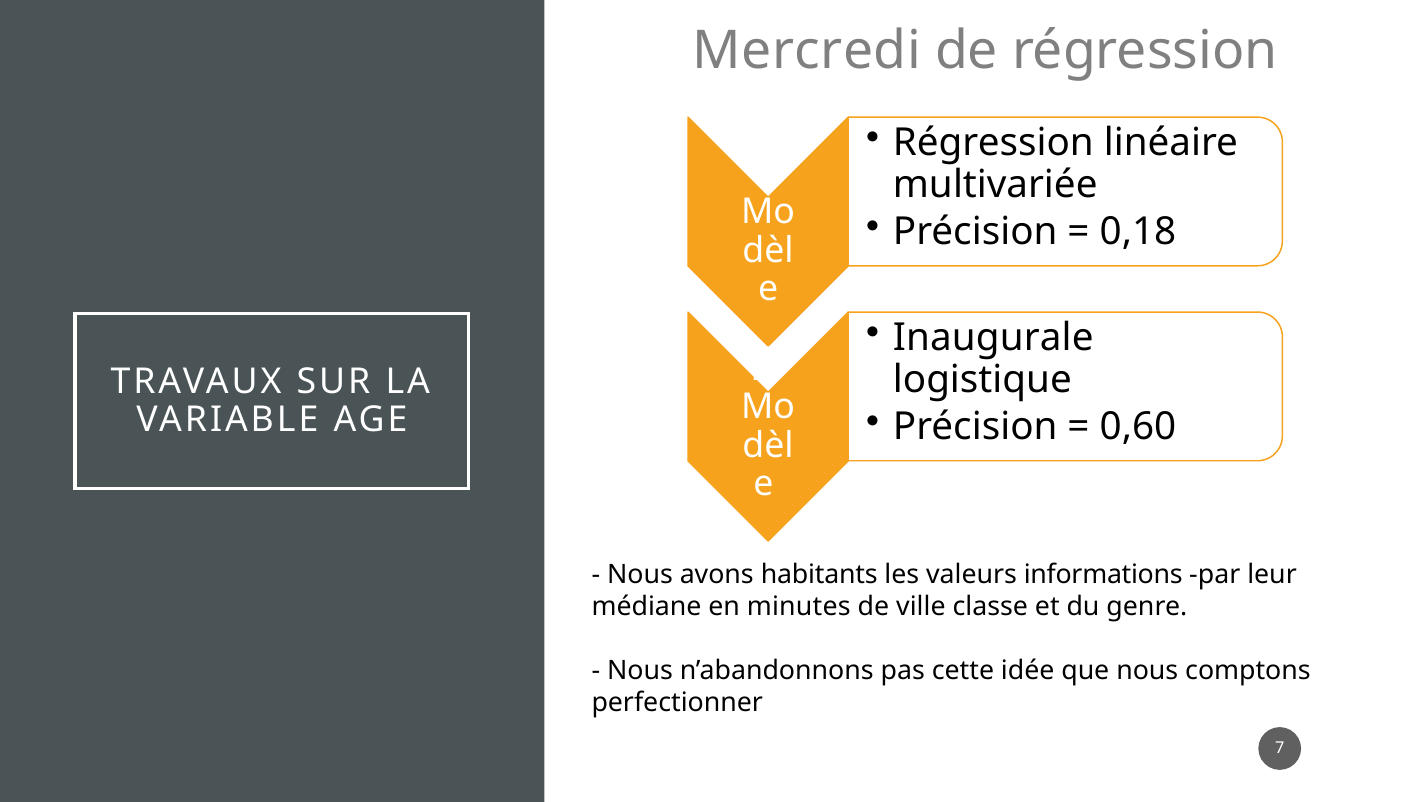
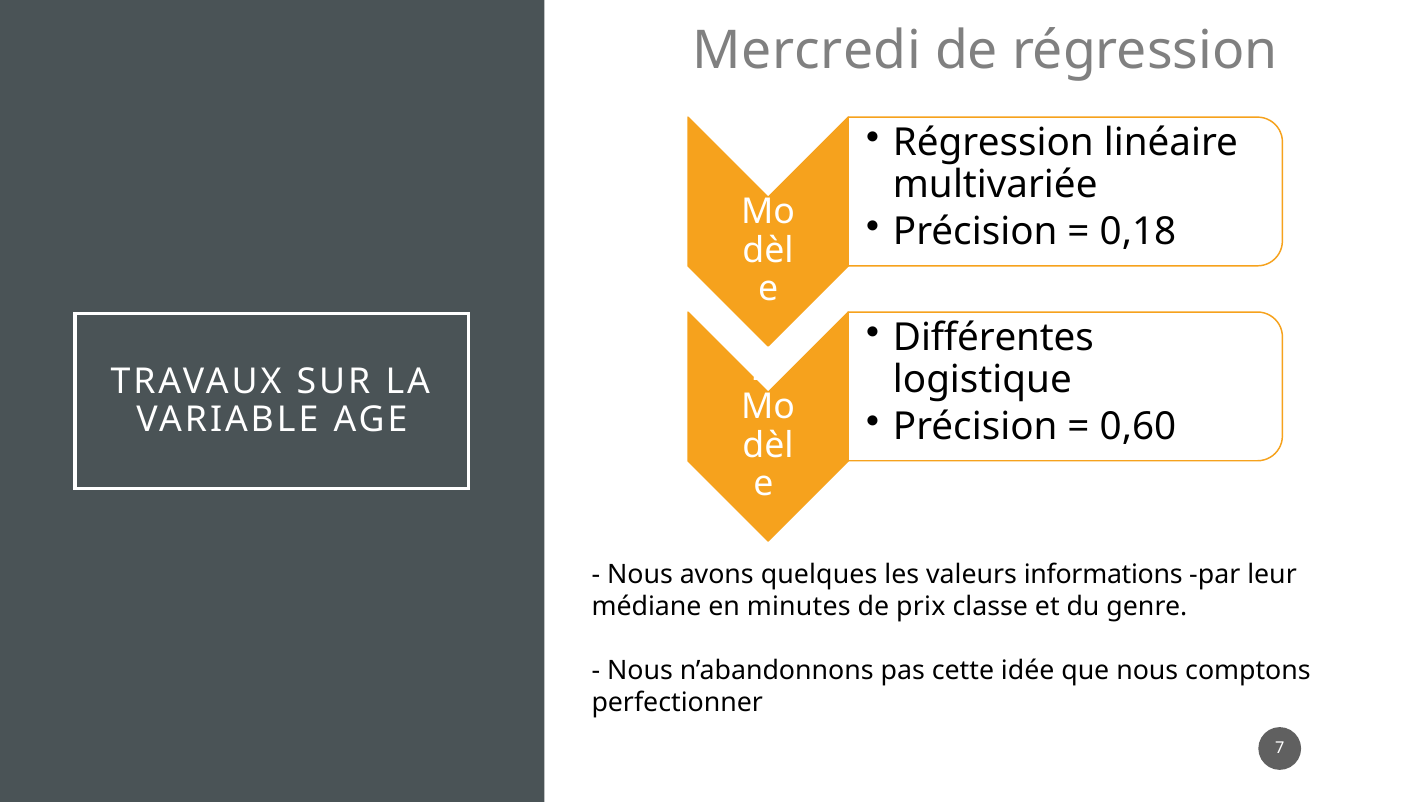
Inaugurale: Inaugurale -> Différentes
habitants: habitants -> quelques
ville: ville -> prix
